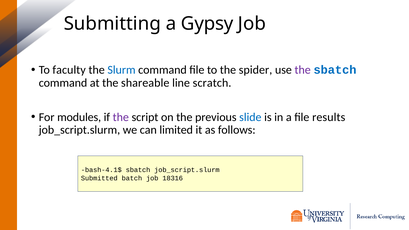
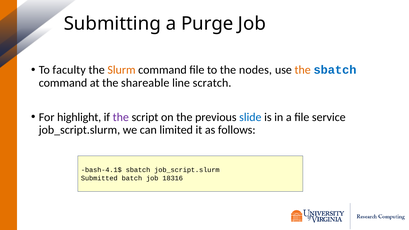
Gypsy: Gypsy -> Purge
Slurm colour: blue -> orange
spider: spider -> nodes
the at (303, 70) colour: purple -> orange
modules: modules -> highlight
results: results -> service
